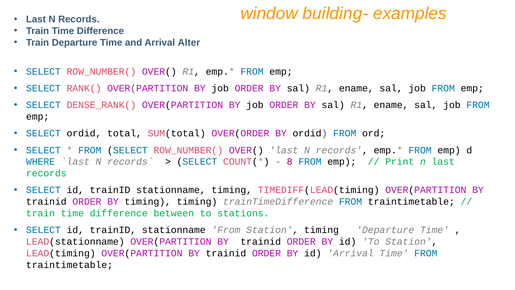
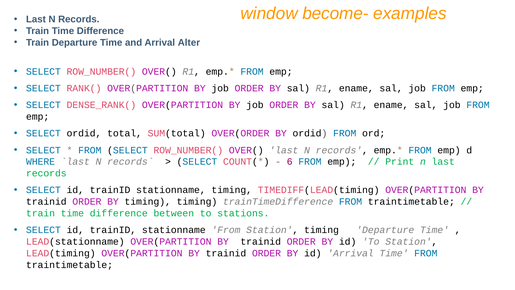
building-: building- -> become-
8: 8 -> 6
